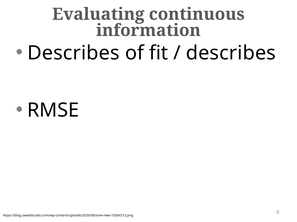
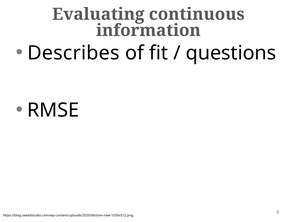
describes at (231, 53): describes -> questions
